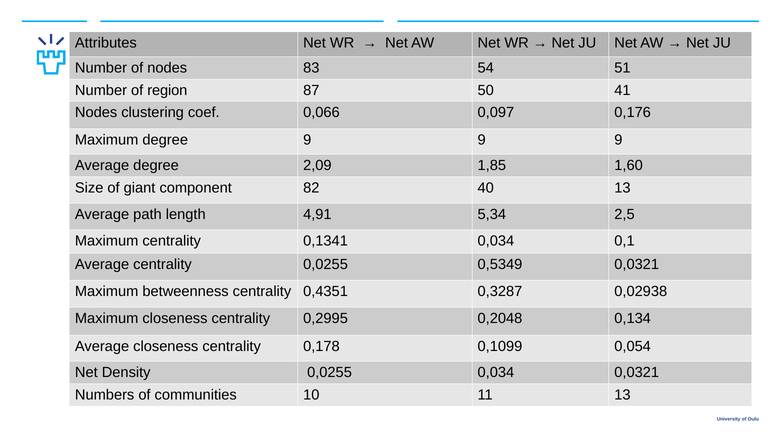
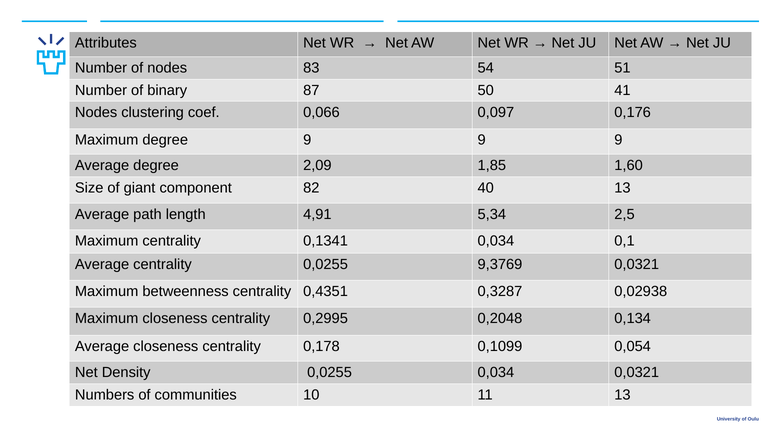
region: region -> binary
0,5349: 0,5349 -> 9,3769
